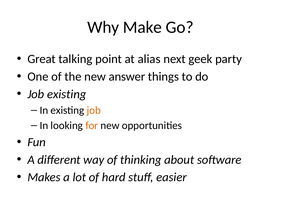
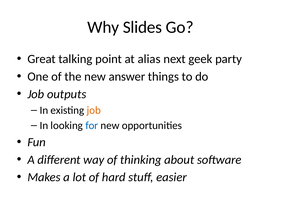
Make: Make -> Slides
Job existing: existing -> outputs
for colour: orange -> blue
